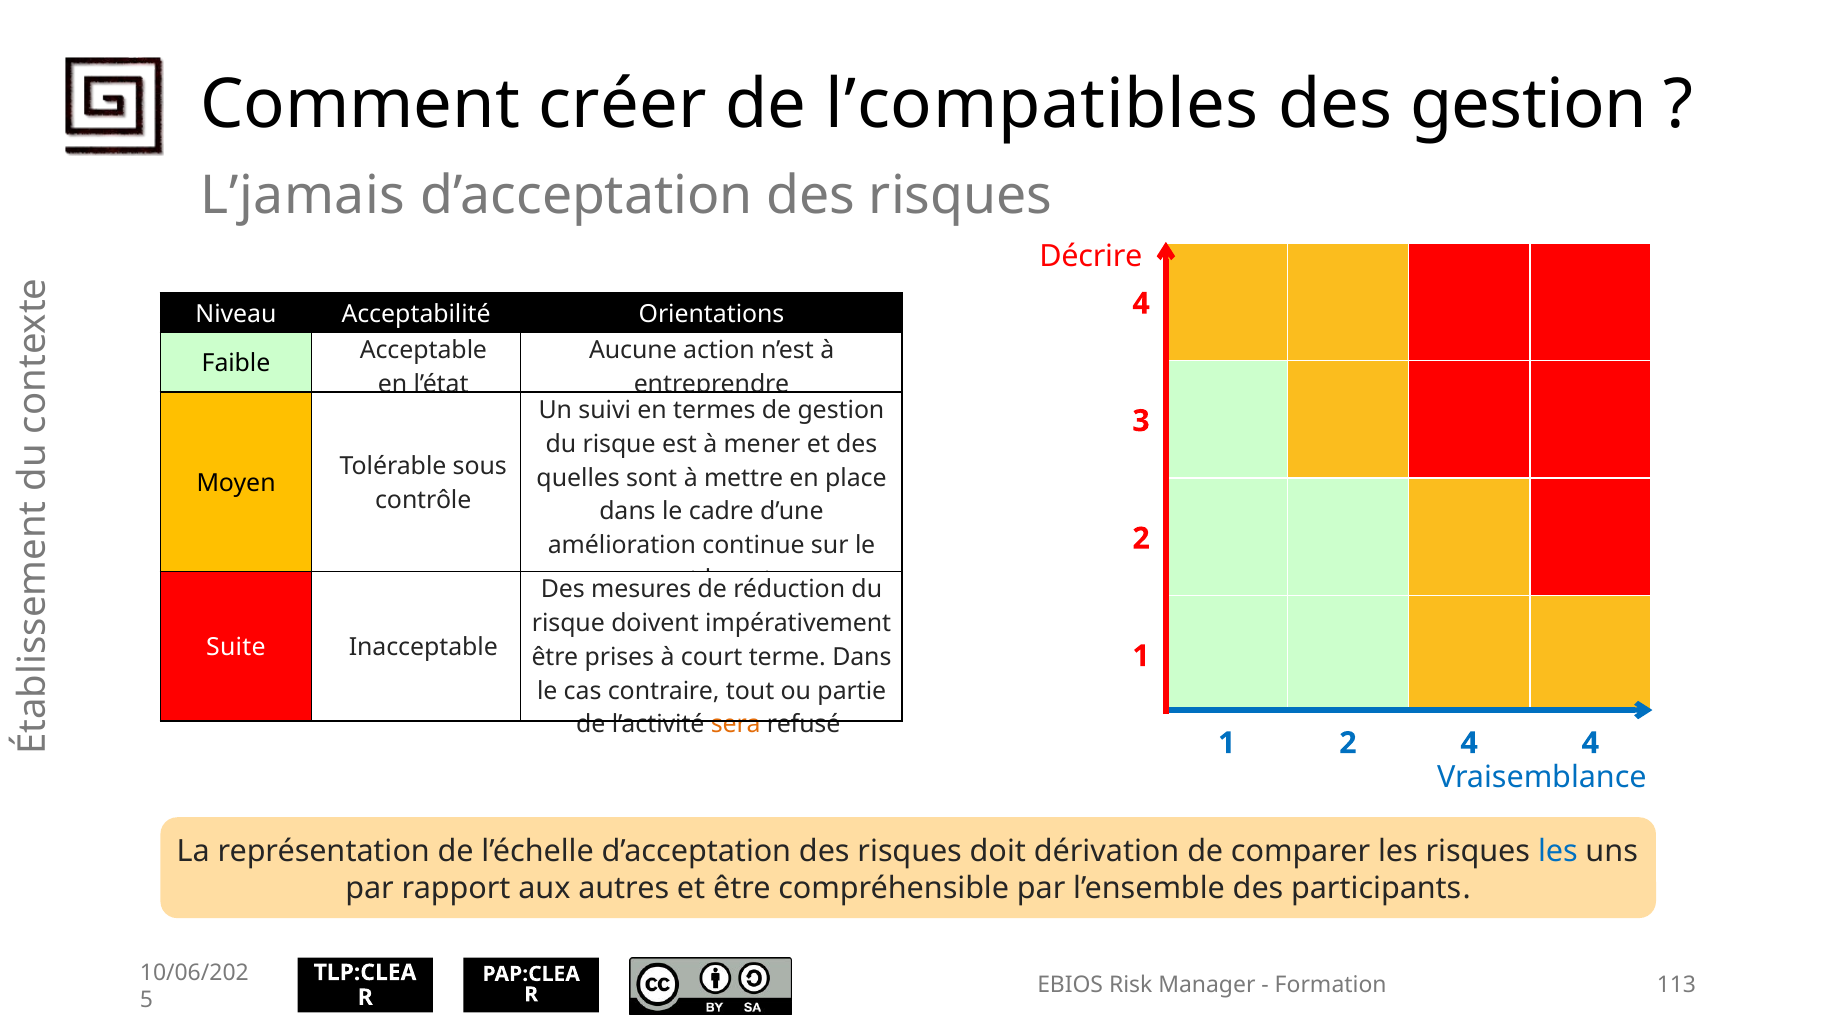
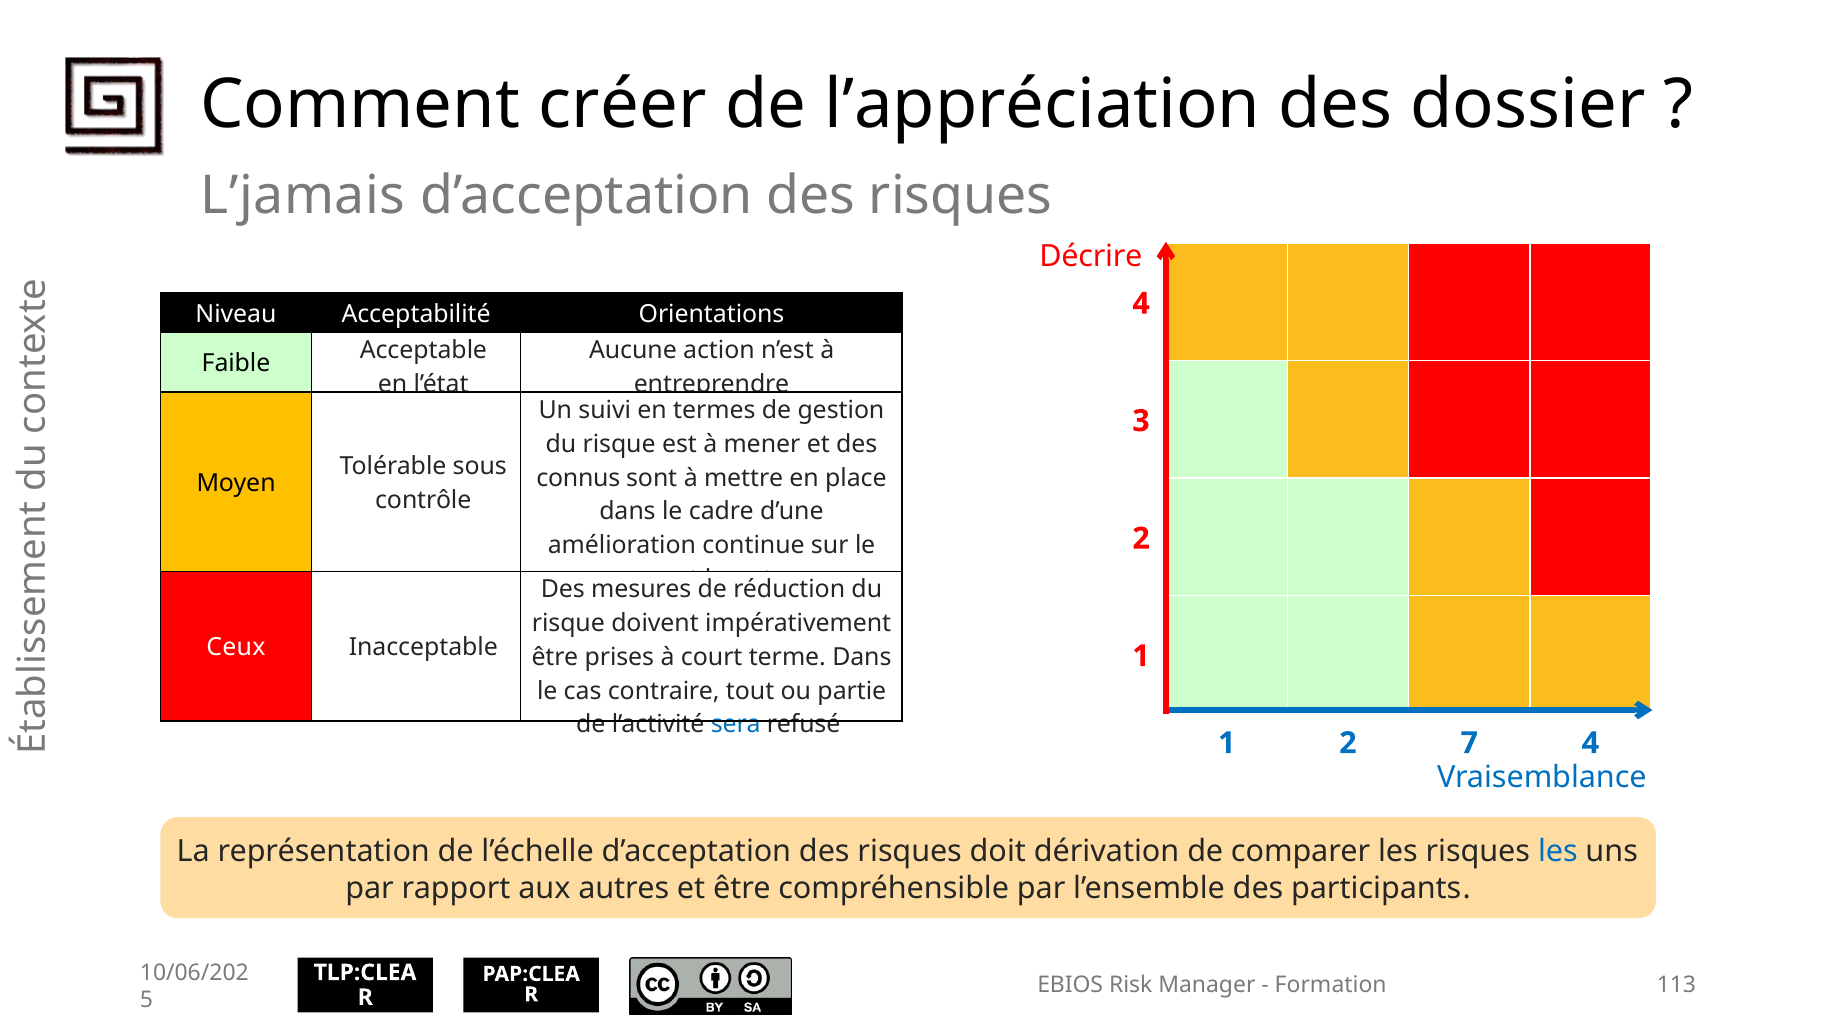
l’compatibles: l’compatibles -> l’appréciation
des gestion: gestion -> dossier
quelles: quelles -> connus
Suite: Suite -> Ceux
sera colour: orange -> blue
2 4: 4 -> 7
